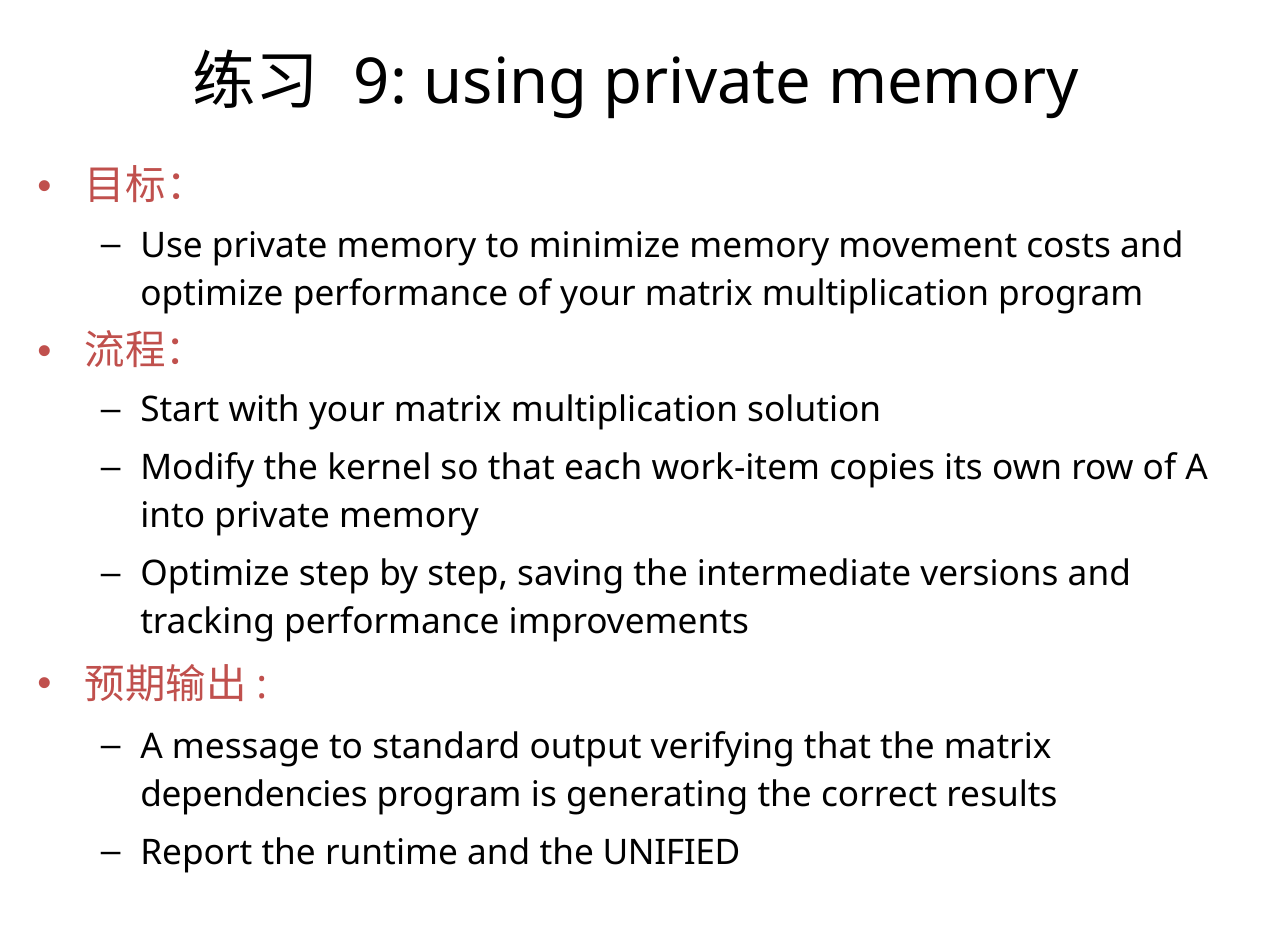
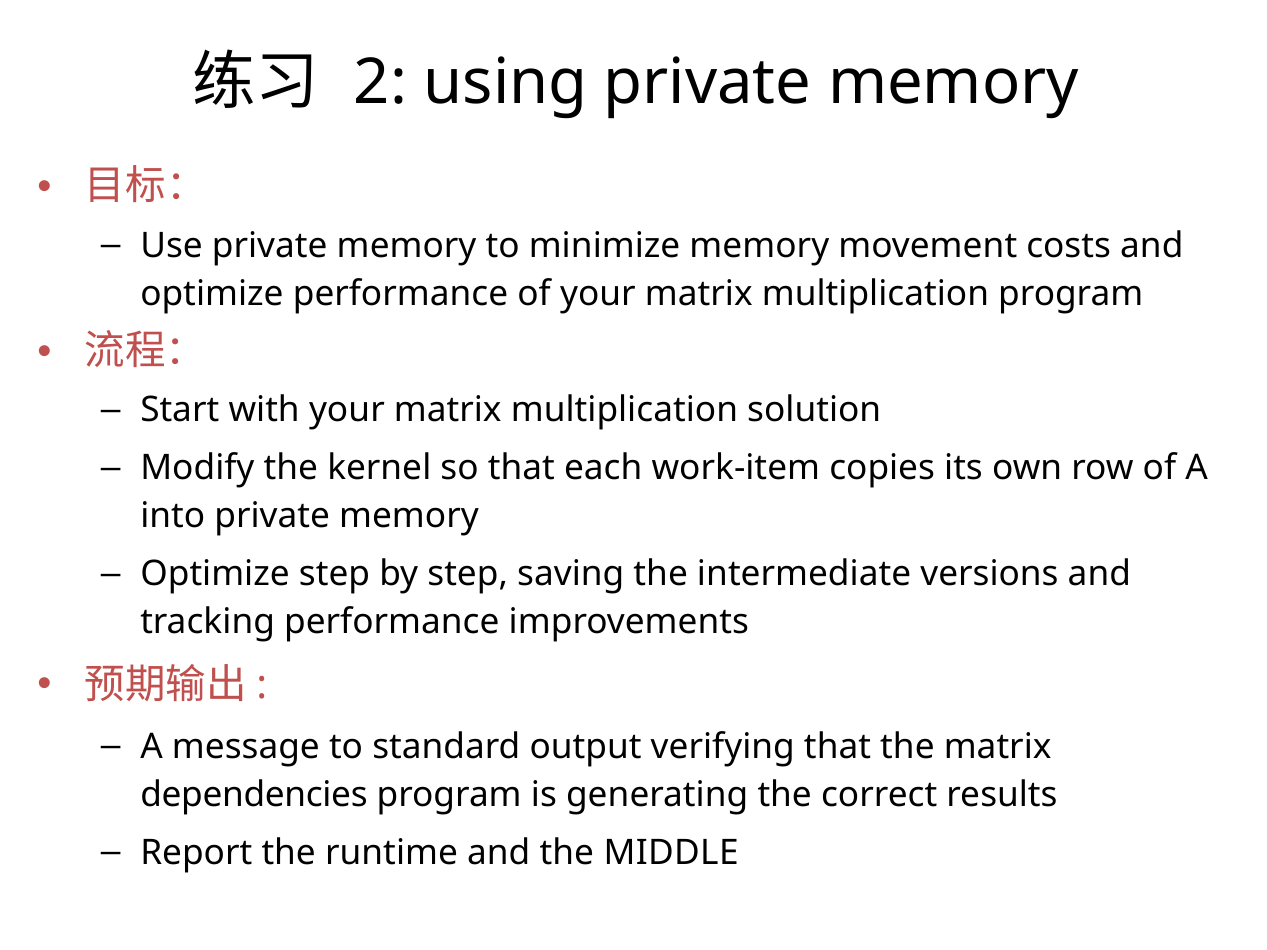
9: 9 -> 2
UNIFIED: UNIFIED -> MIDDLE
